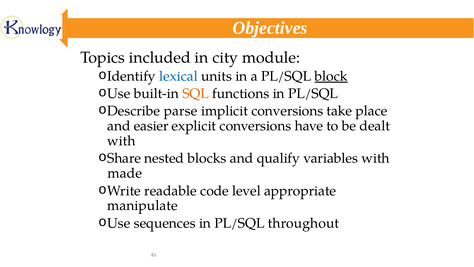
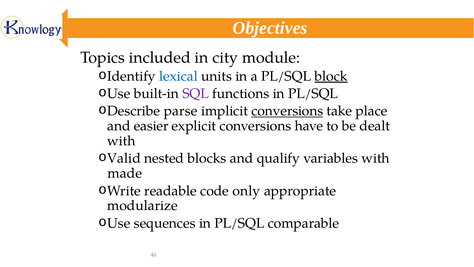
SQL colour: orange -> purple
conversions at (287, 111) underline: none -> present
Share: Share -> Valid
level: level -> only
manipulate: manipulate -> modularize
throughout: throughout -> comparable
